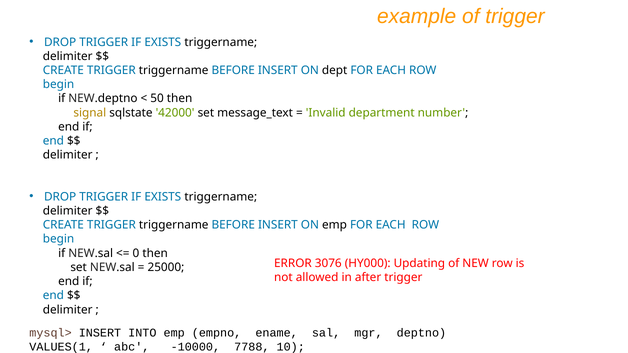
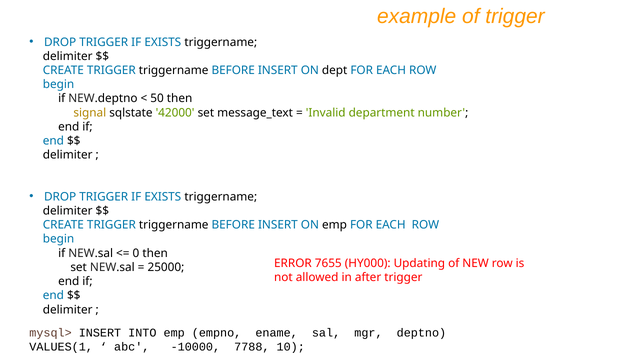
3076: 3076 -> 7655
